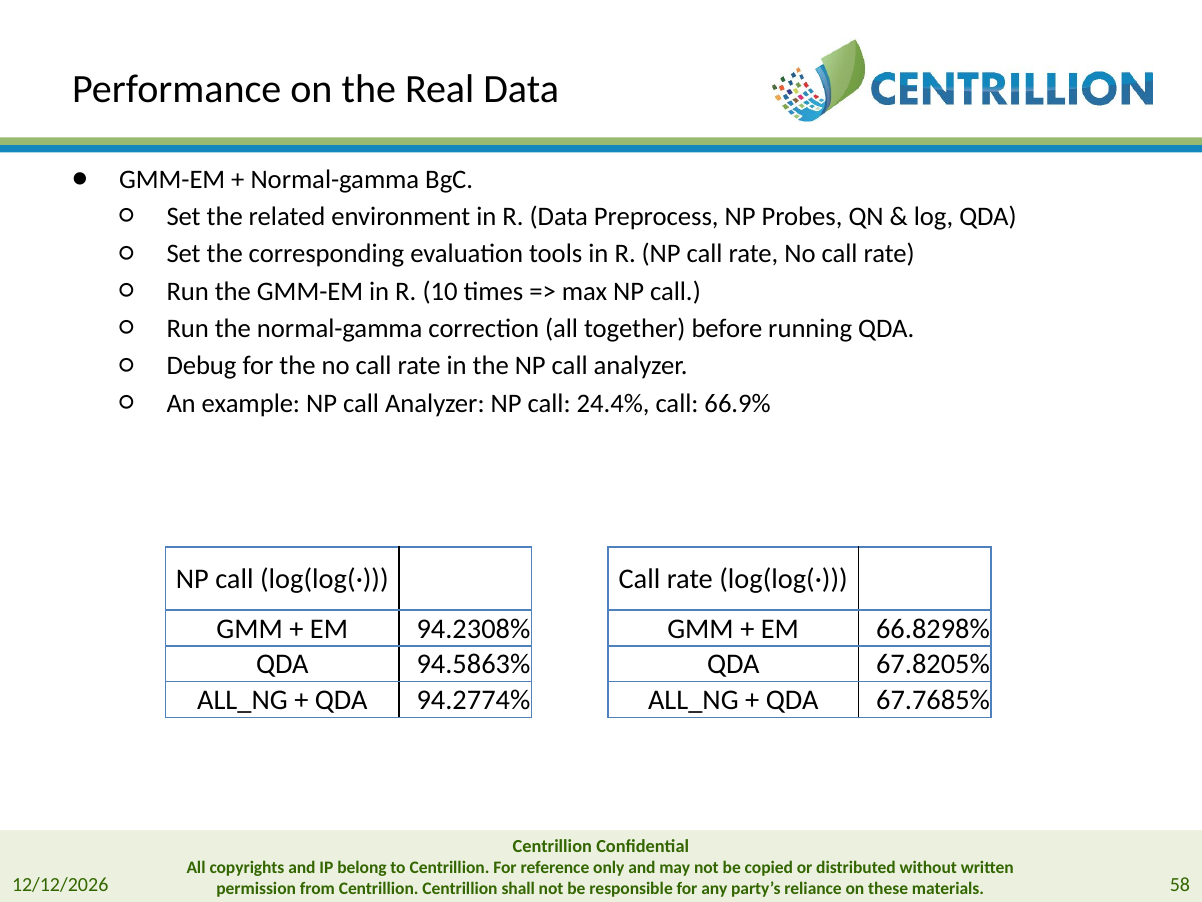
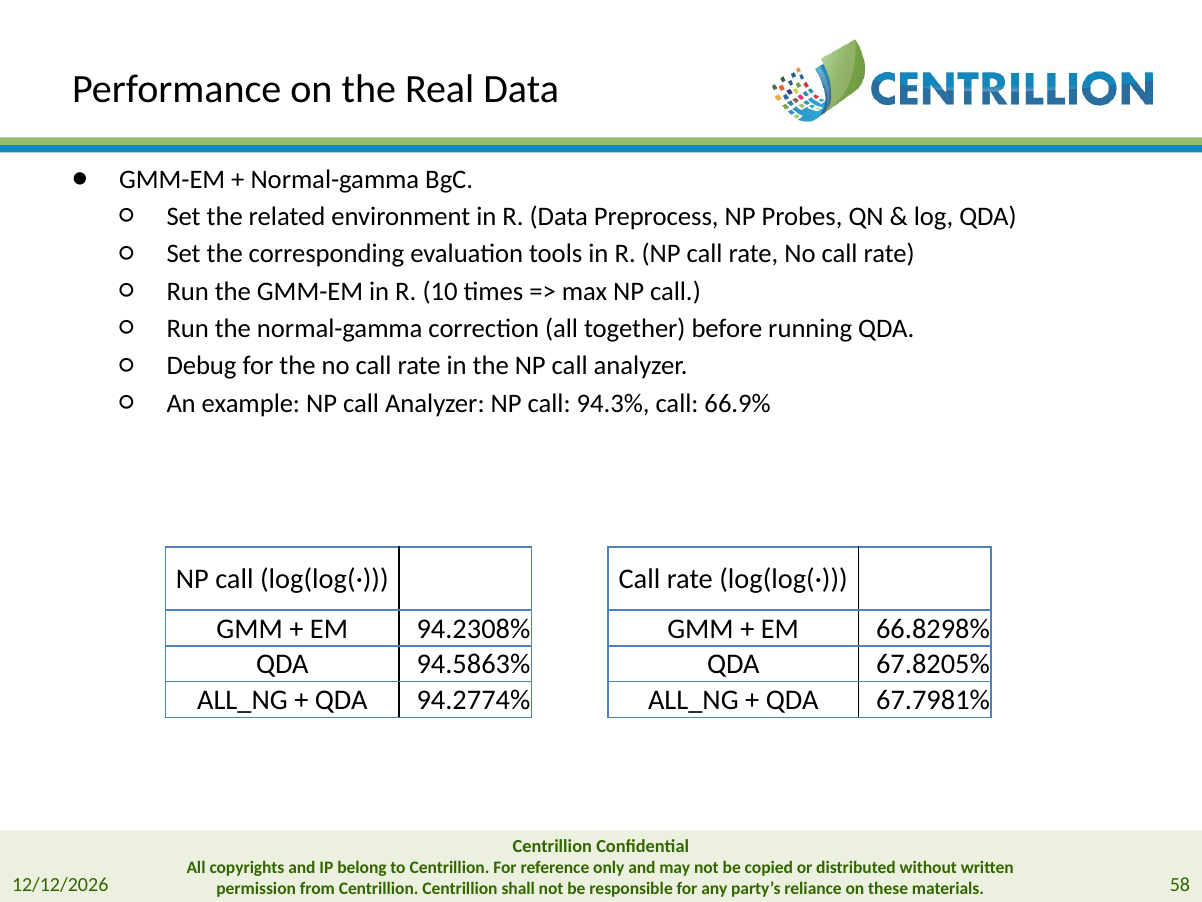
24.4%: 24.4% -> 94.3%
67.7685%: 67.7685% -> 67.7981%
